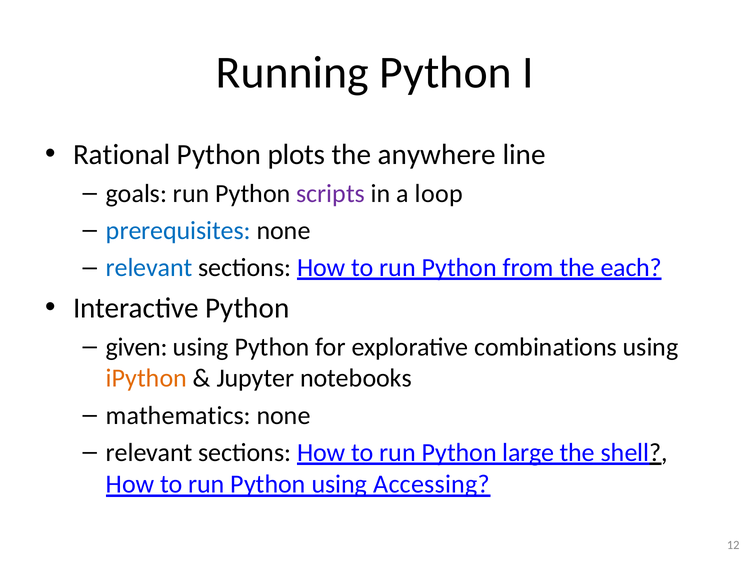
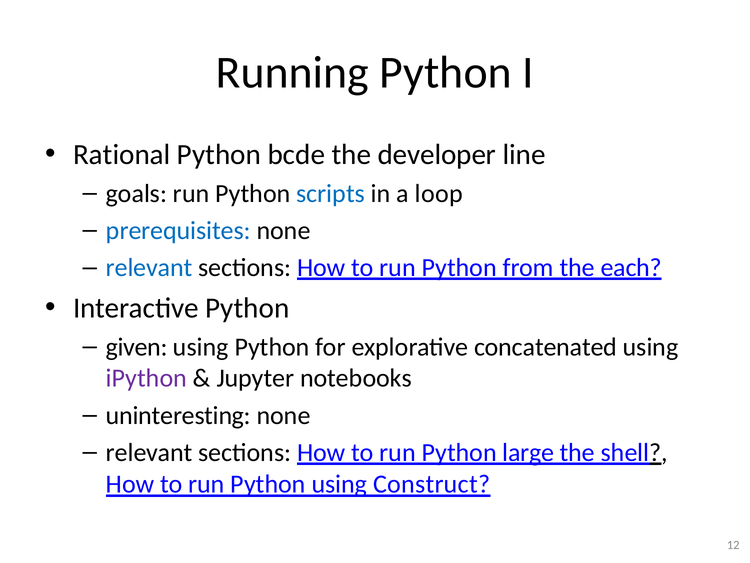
plots: plots -> bcde
anywhere: anywhere -> developer
scripts colour: purple -> blue
combinations: combinations -> concatenated
iPython colour: orange -> purple
mathematics: mathematics -> uninteresting
Accessing: Accessing -> Construct
